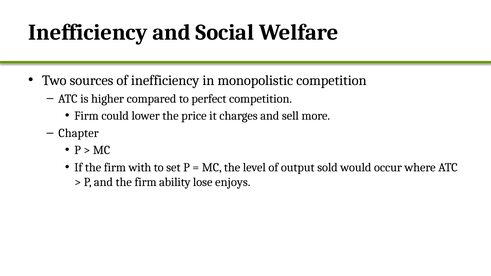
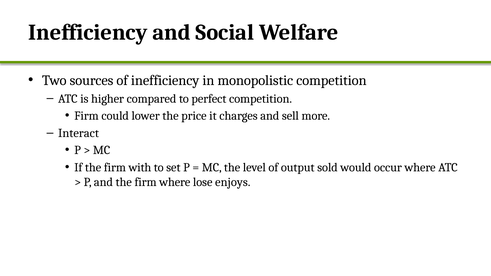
Chapter: Chapter -> Interact
firm ability: ability -> where
